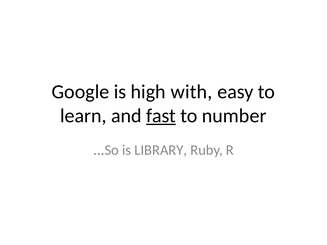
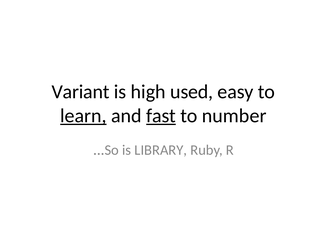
Google: Google -> Variant
with: with -> used
learn underline: none -> present
